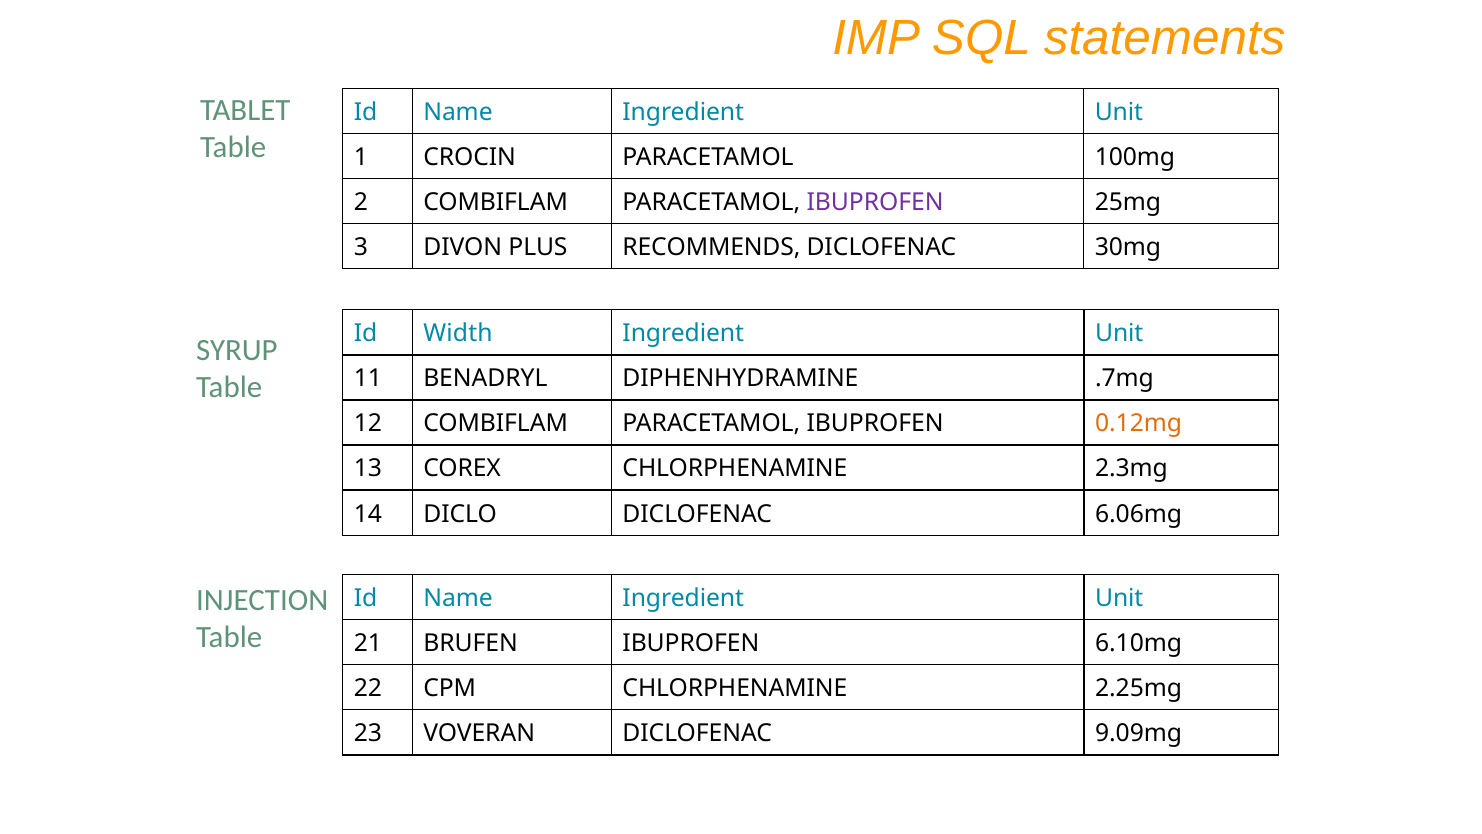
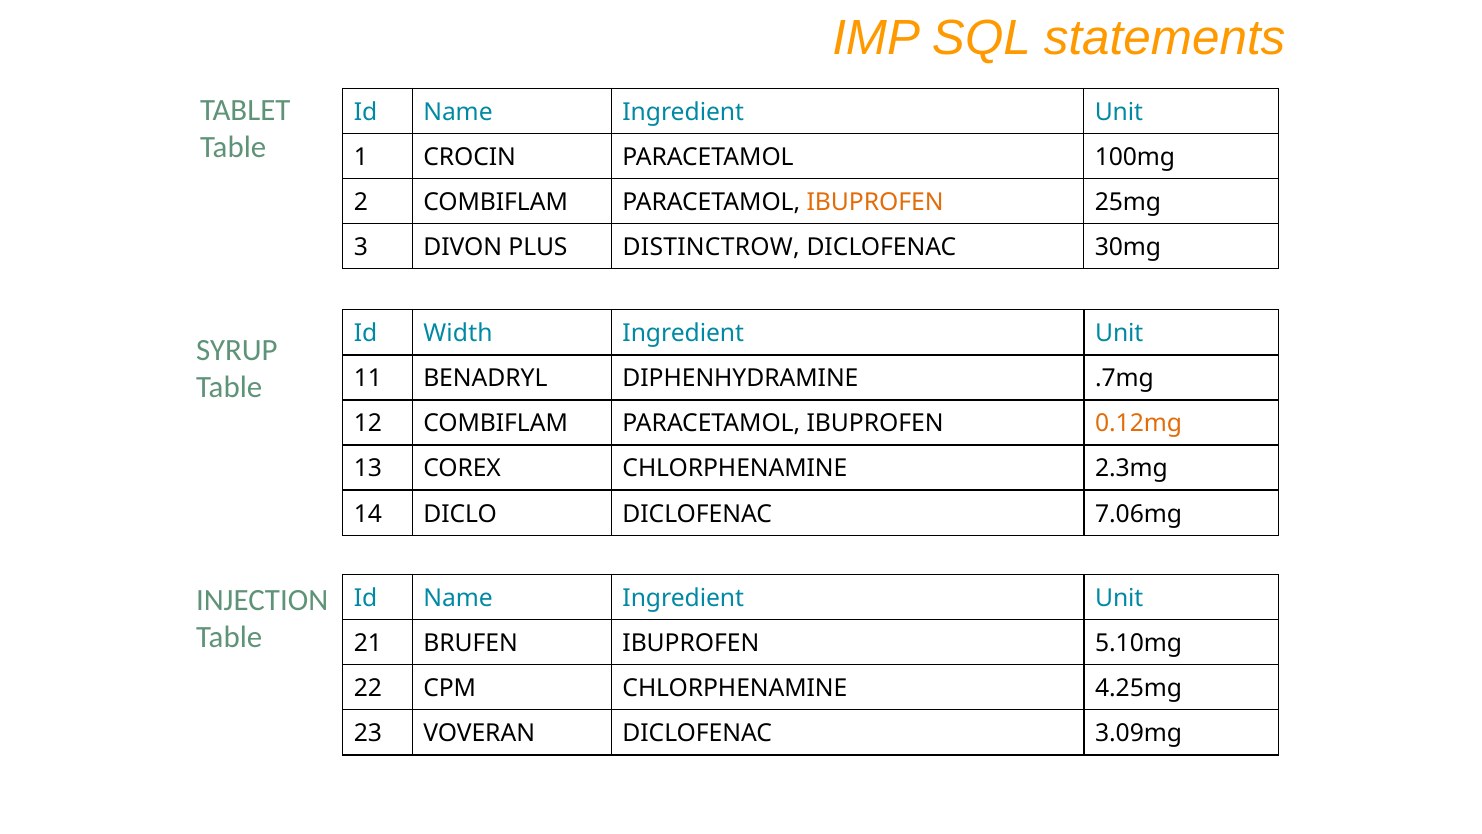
IBUPROFEN at (875, 202) colour: purple -> orange
RECOMMENDS: RECOMMENDS -> DISTINCTROW
6.06mg: 6.06mg -> 7.06mg
6.10mg: 6.10mg -> 5.10mg
2.25mg: 2.25mg -> 4.25mg
9.09mg: 9.09mg -> 3.09mg
